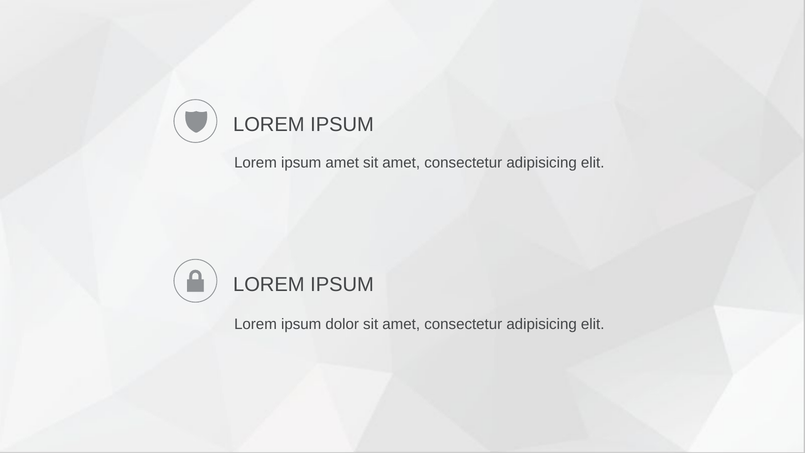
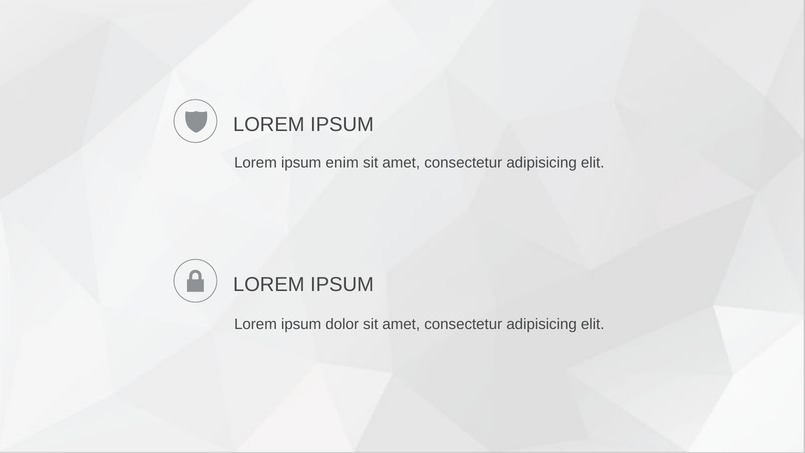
ipsum amet: amet -> enim
